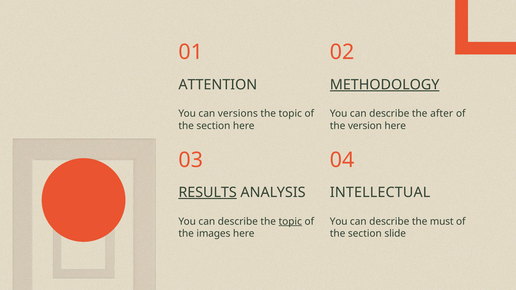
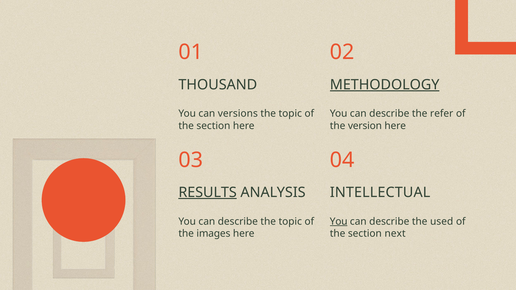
ATTENTION: ATTENTION -> THOUSAND
after: after -> refer
topic at (290, 222) underline: present -> none
You at (339, 222) underline: none -> present
must: must -> used
slide: slide -> next
